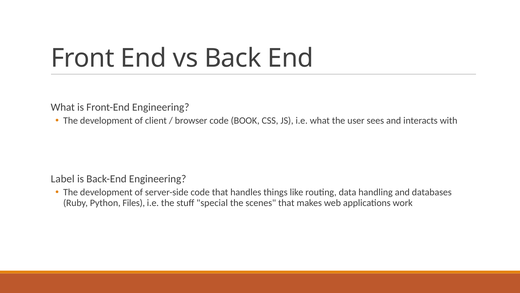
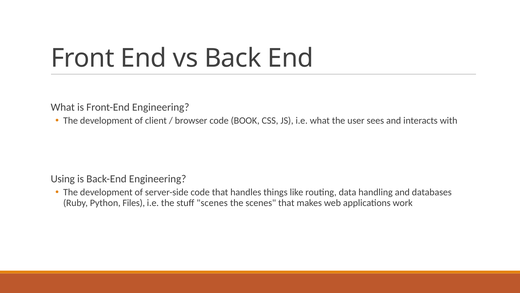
Label: Label -> Using
stuff special: special -> scenes
